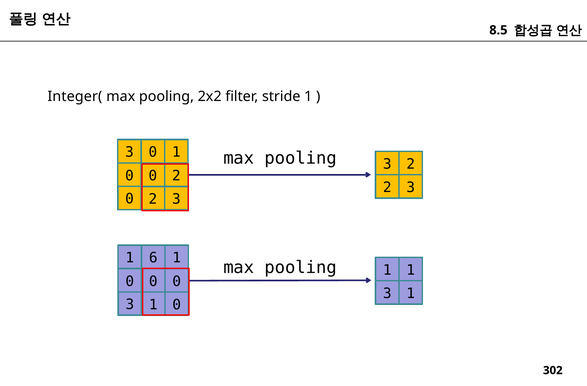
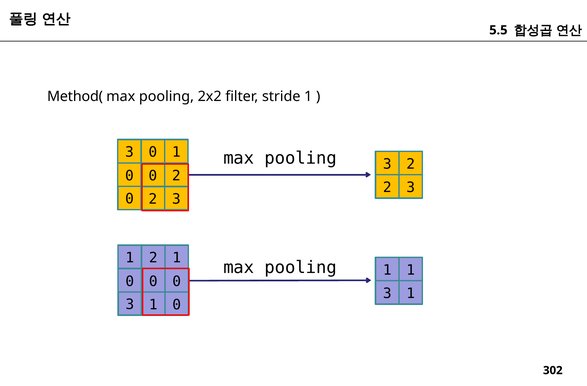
8.5: 8.5 -> 5.5
Integer(: Integer( -> Method(
1 6: 6 -> 2
